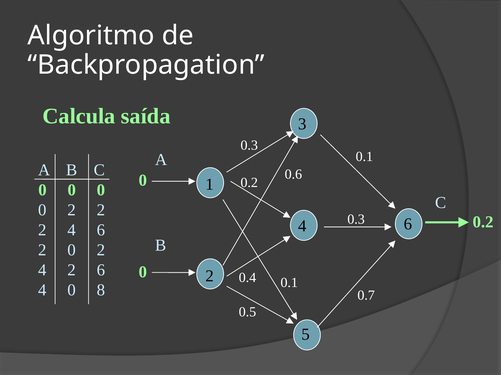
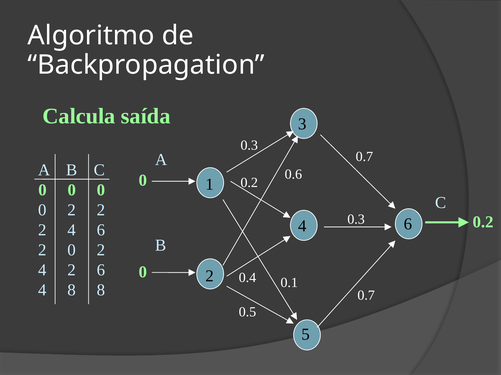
0.1 at (364, 157): 0.1 -> 0.7
4 0: 0 -> 8
